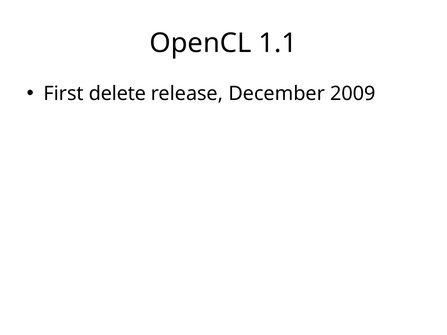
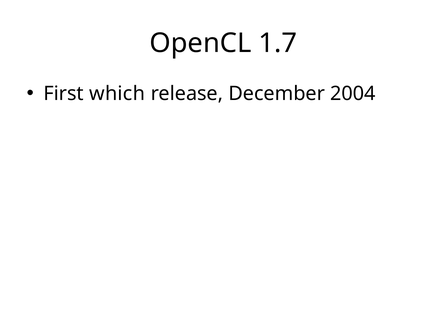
1.1: 1.1 -> 1.7
delete: delete -> which
2009: 2009 -> 2004
